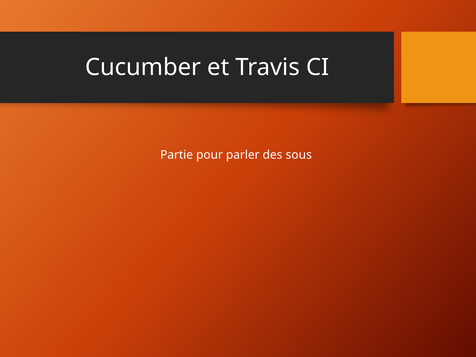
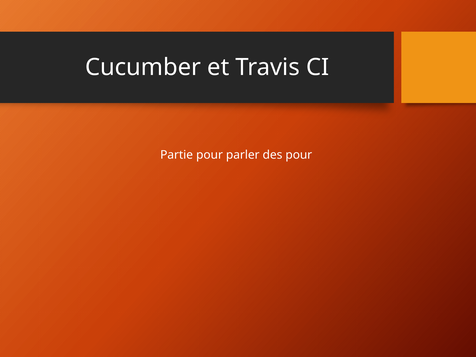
des sous: sous -> pour
